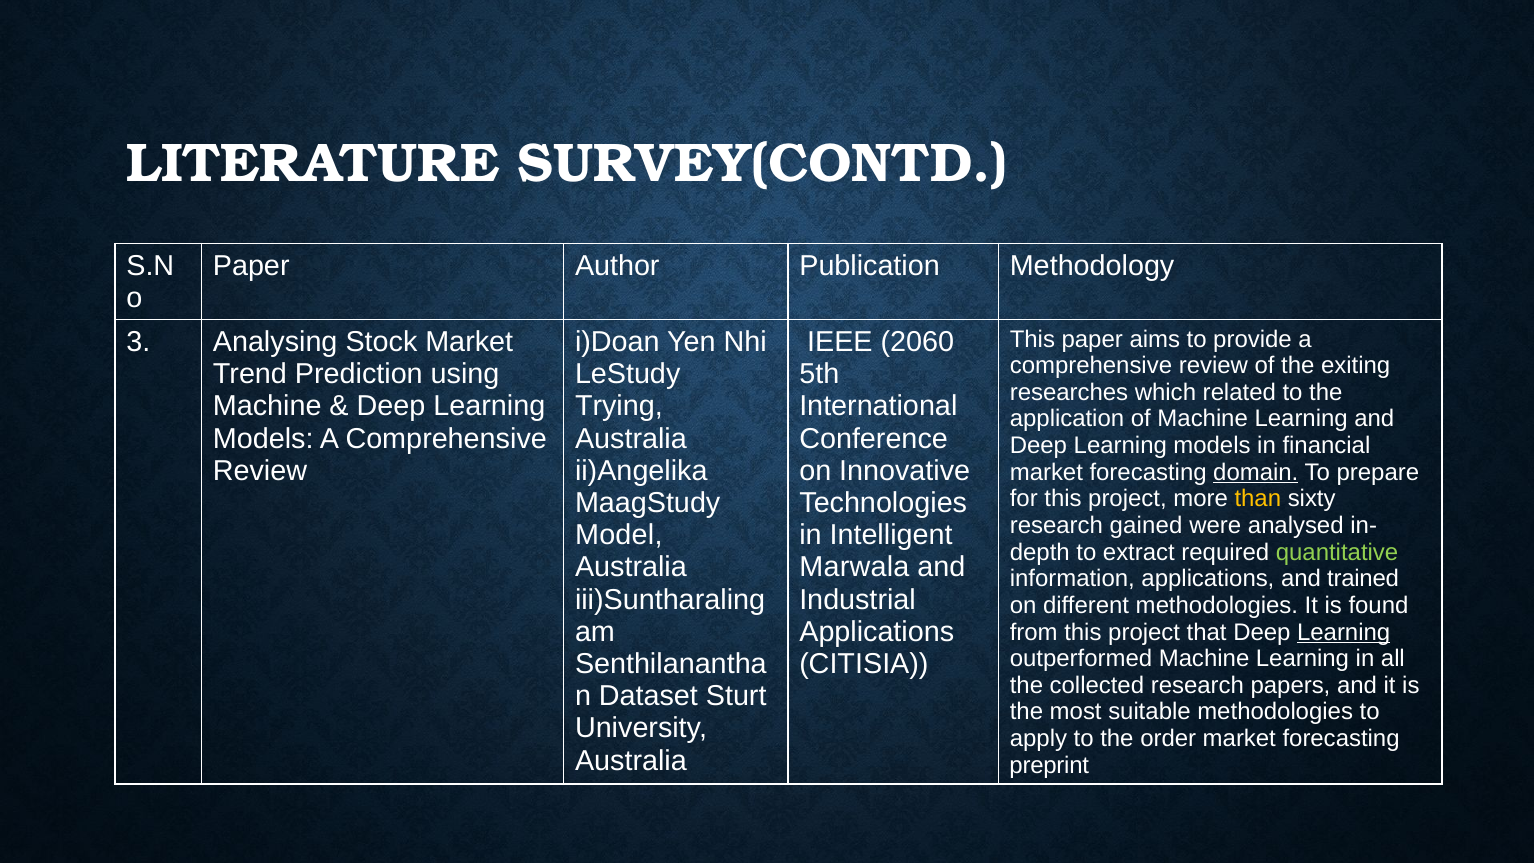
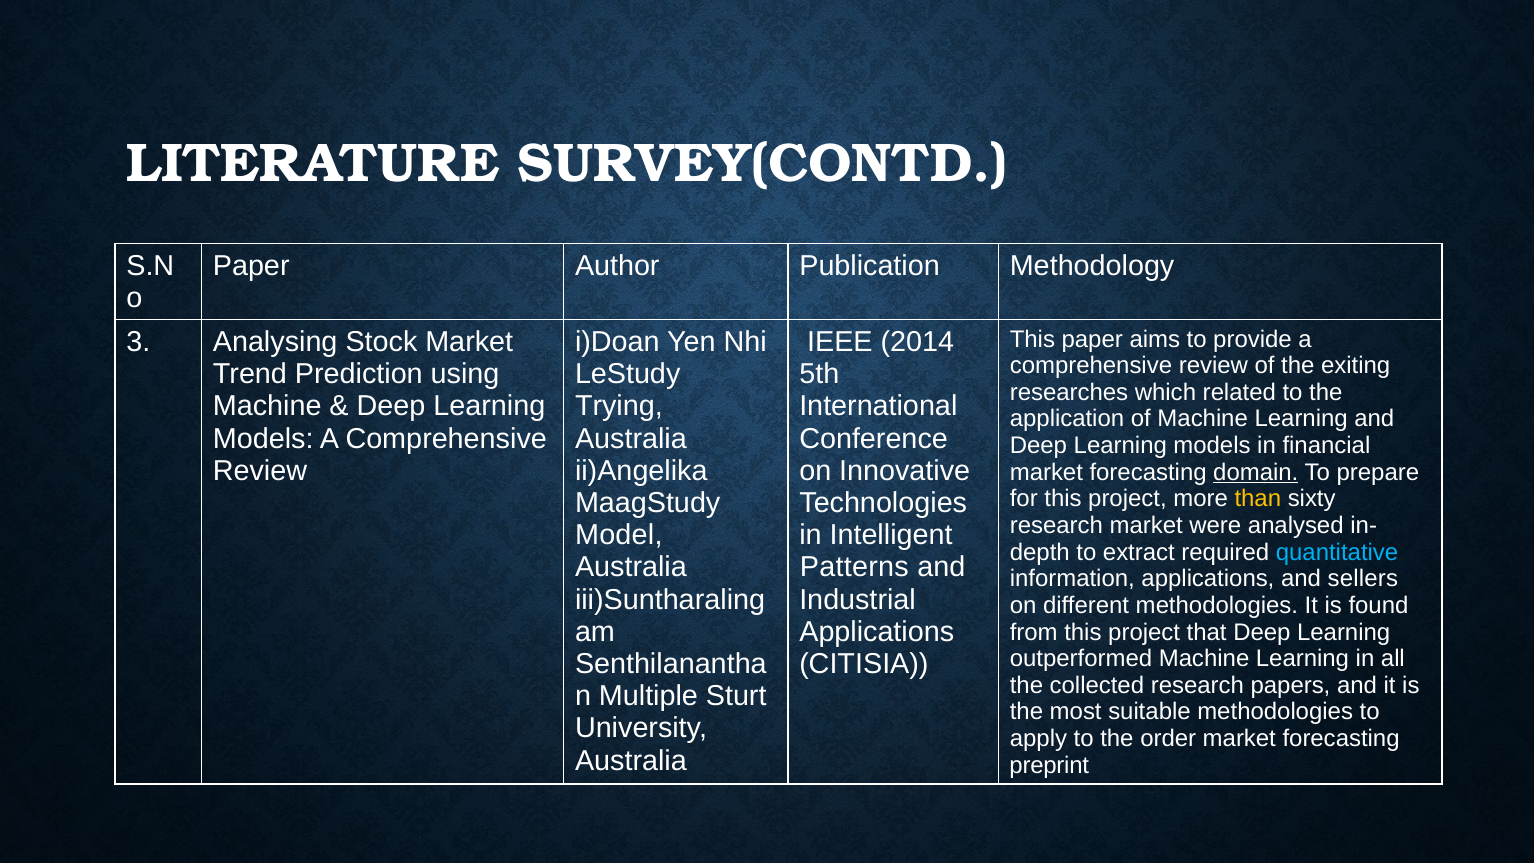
2060: 2060 -> 2014
research gained: gained -> market
quantitative colour: light green -> light blue
Marwala: Marwala -> Patterns
trained: trained -> sellers
Learning at (1344, 632) underline: present -> none
Dataset: Dataset -> Multiple
